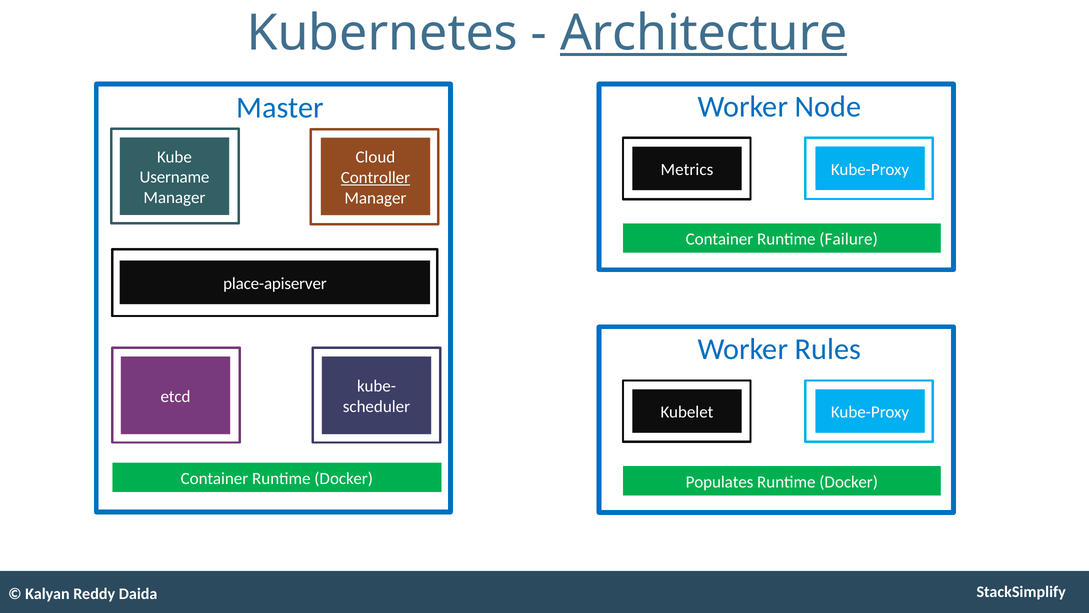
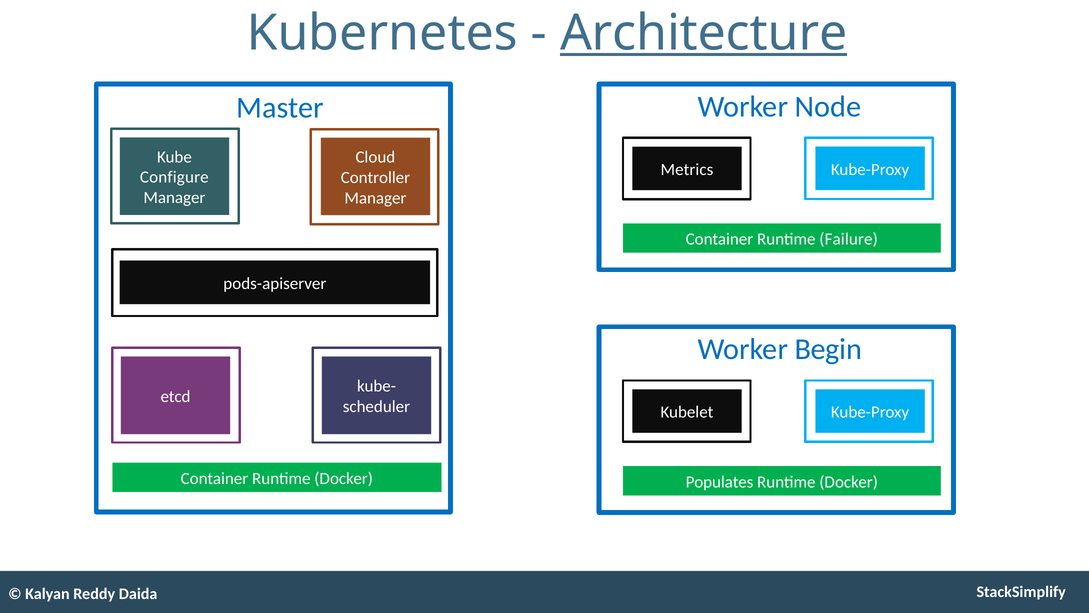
Username: Username -> Configure
Controller underline: present -> none
place-apiserver: place-apiserver -> pods-apiserver
Rules: Rules -> Begin
